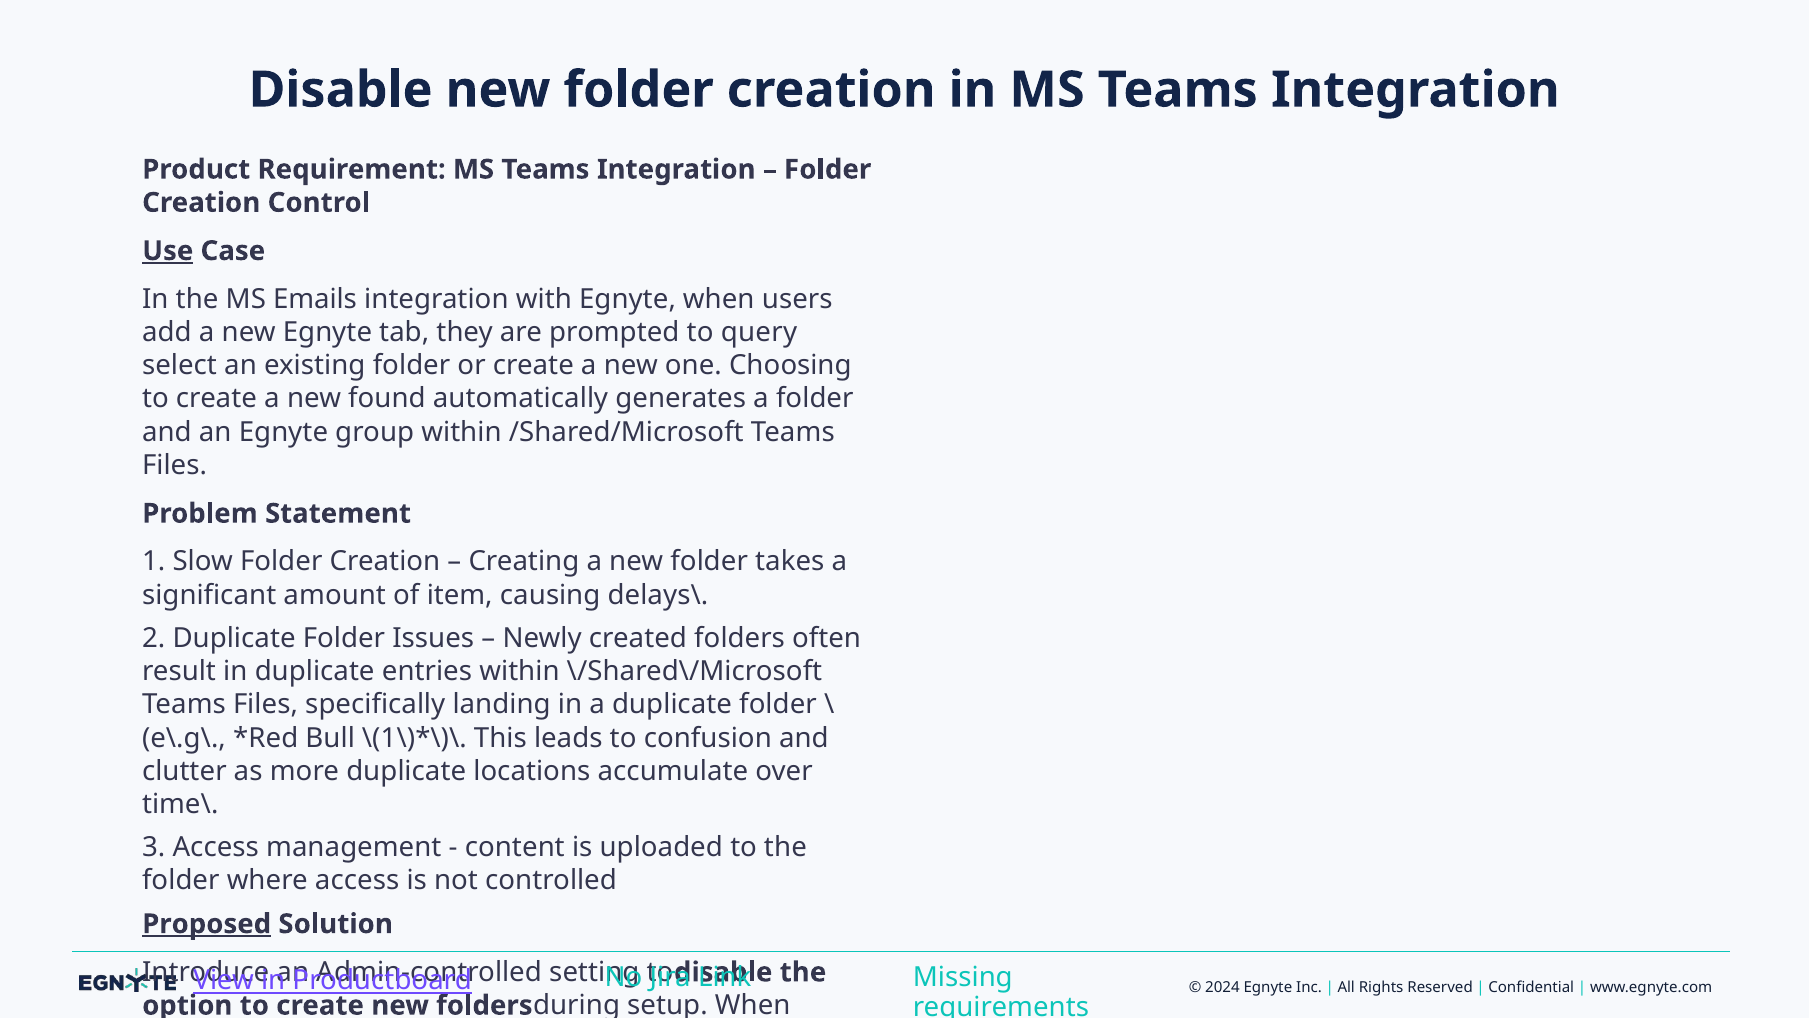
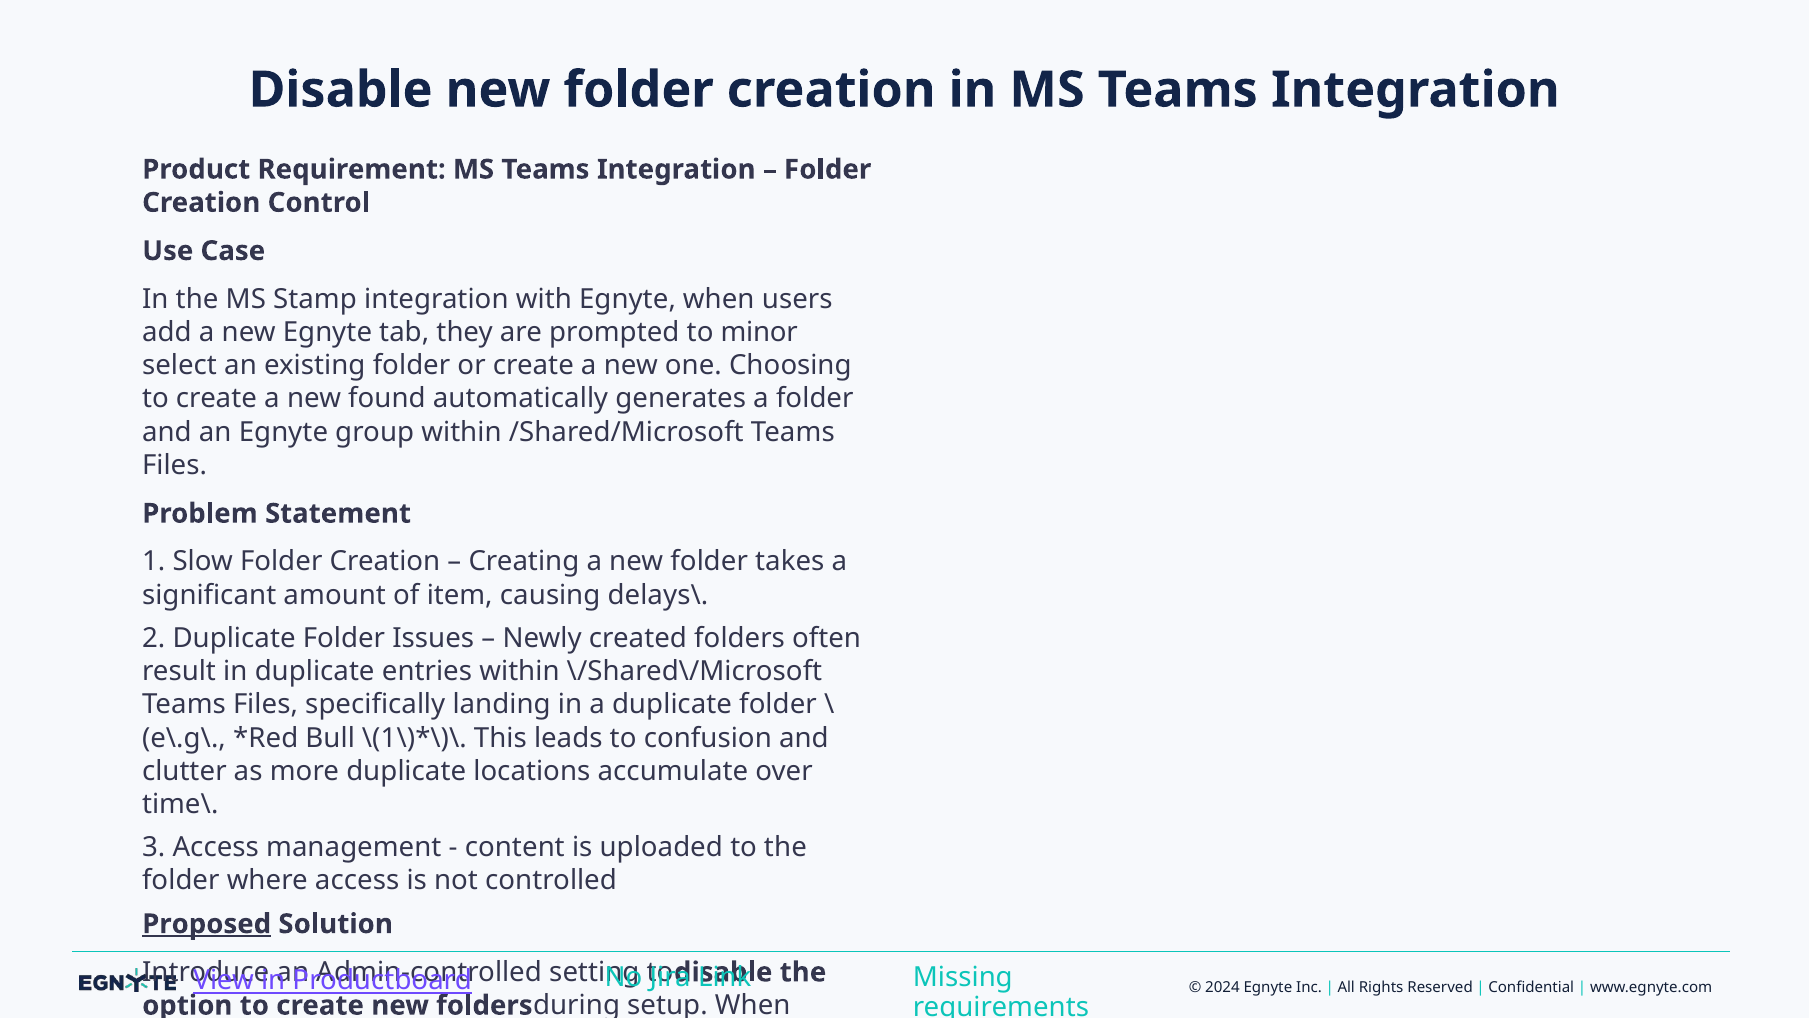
Use underline: present -> none
Emails: Emails -> Stamp
query: query -> minor
